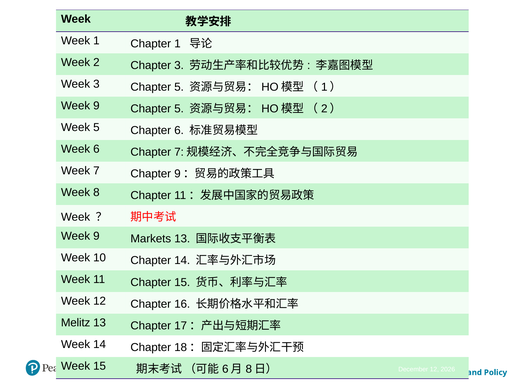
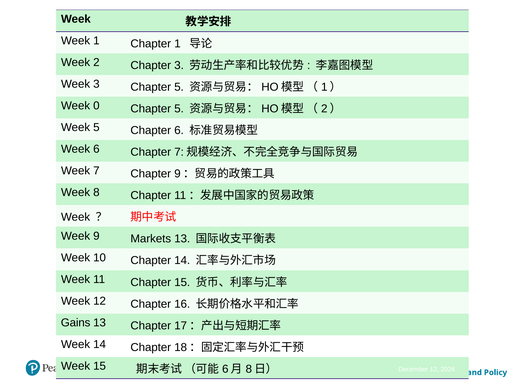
9 at (96, 106): 9 -> 0
Melitz: Melitz -> Gains
